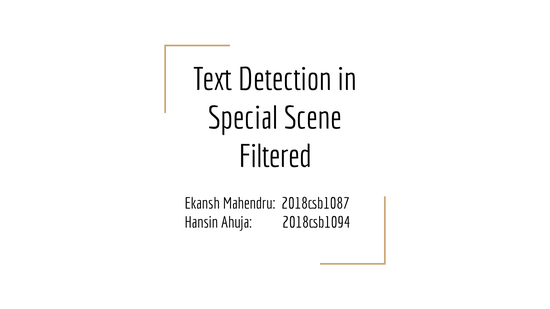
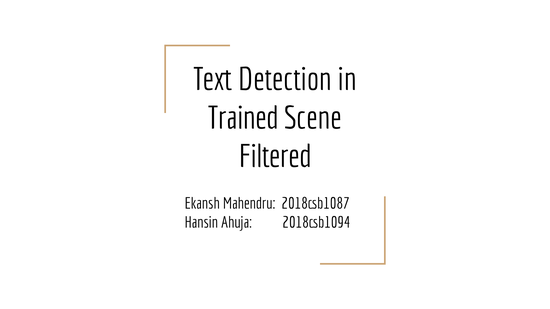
Special: Special -> Trained
